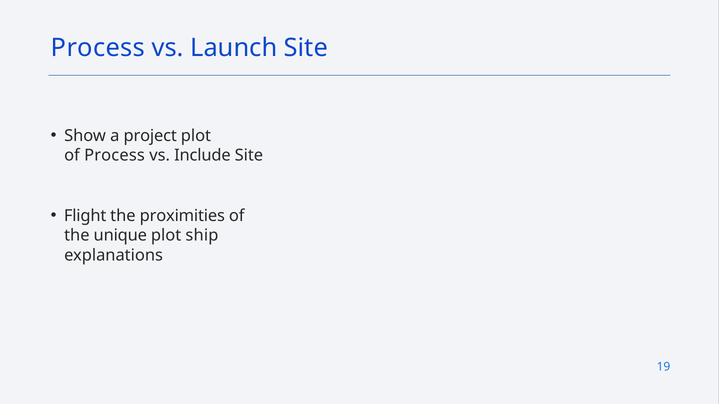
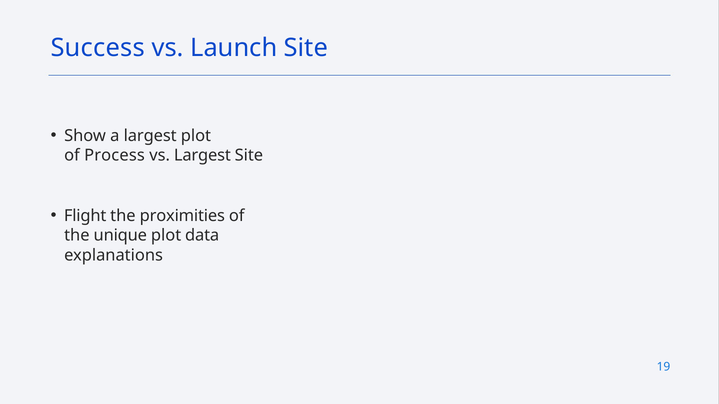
Process at (98, 48): Process -> Success
a project: project -> largest
vs Include: Include -> Largest
ship: ship -> data
